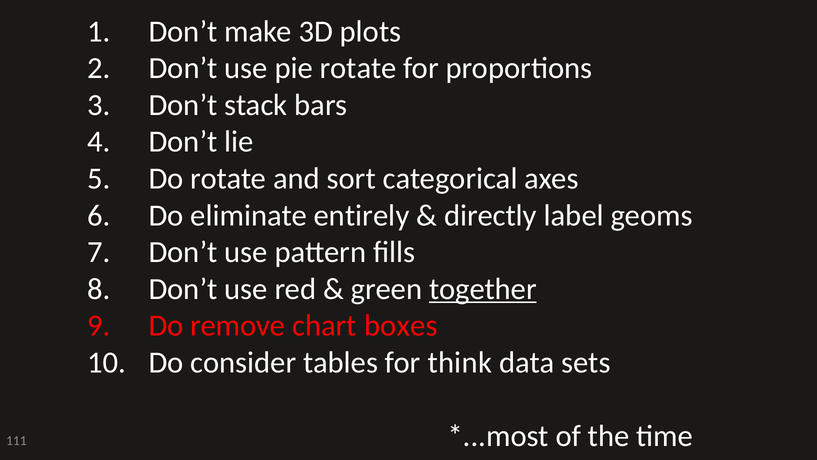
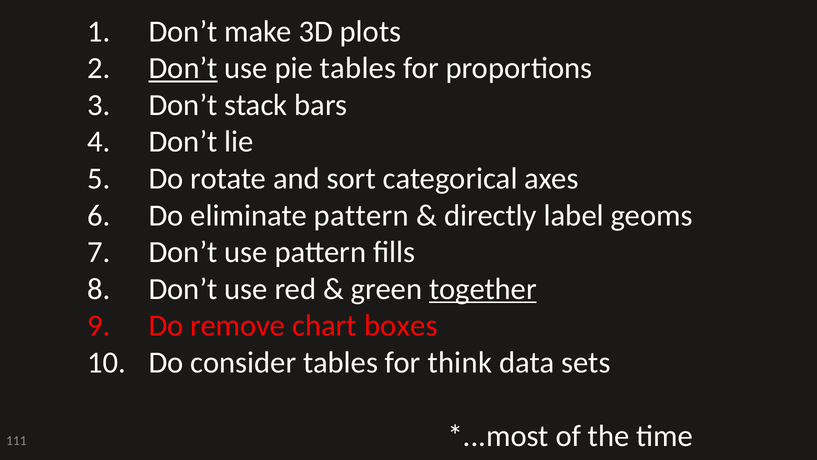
Don’t at (183, 68) underline: none -> present
pie rotate: rotate -> tables
eliminate entirely: entirely -> pattern
